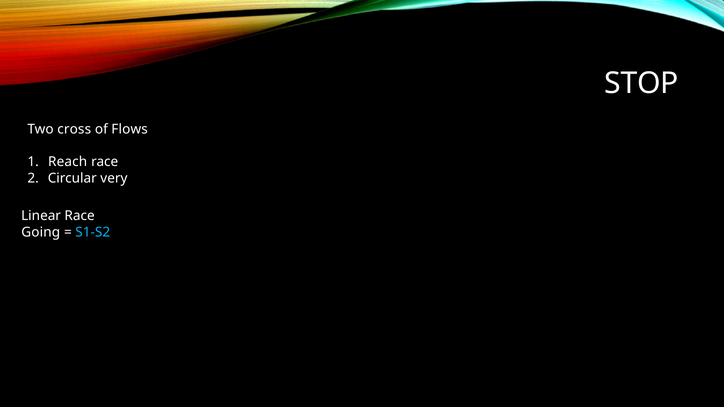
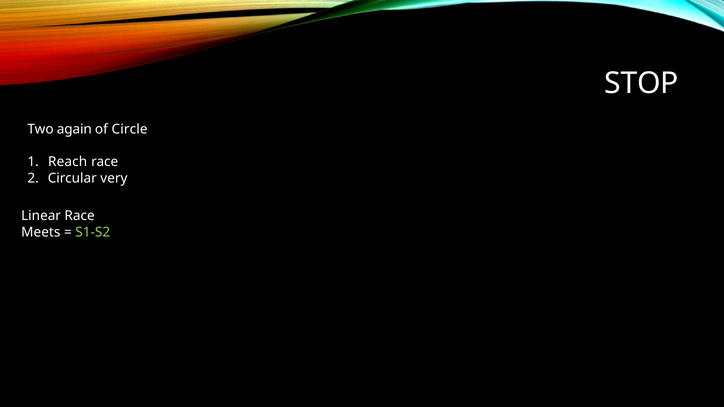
cross: cross -> again
Flows: Flows -> Circle
Going: Going -> Meets
S1-S2 colour: light blue -> light green
